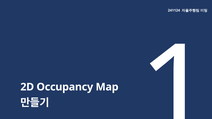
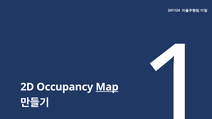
Map underline: none -> present
